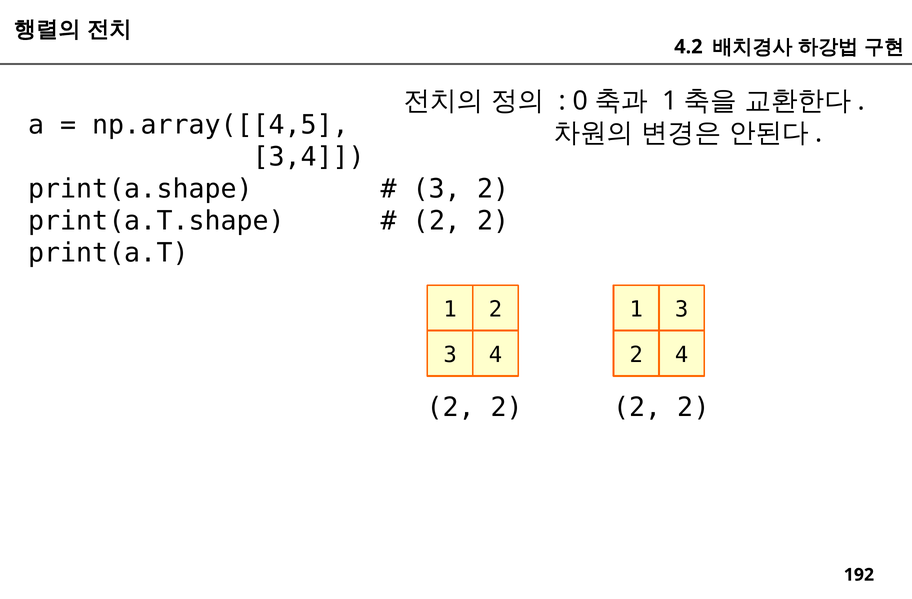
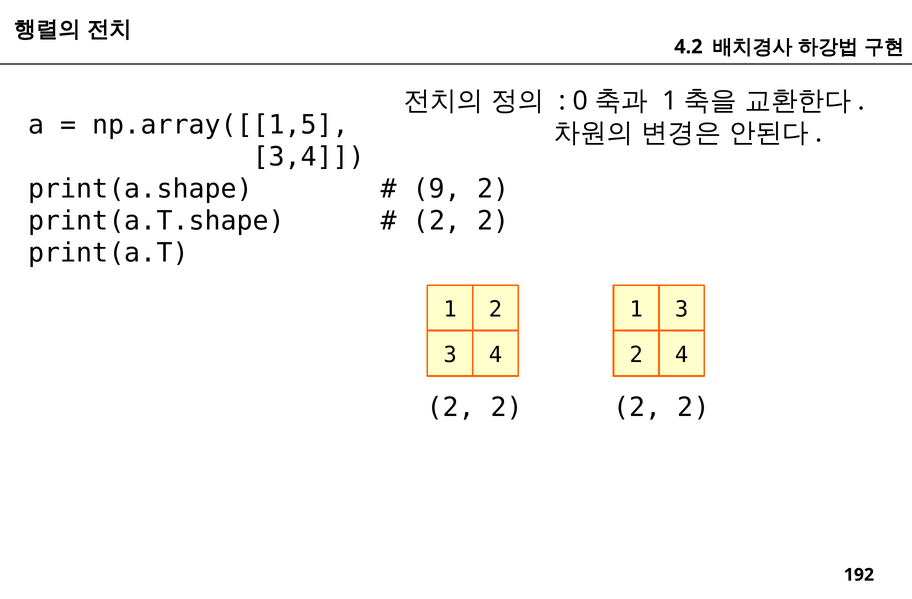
np.array([[4,5: np.array([[4,5 -> np.array([[1,5
3 at (437, 189): 3 -> 9
